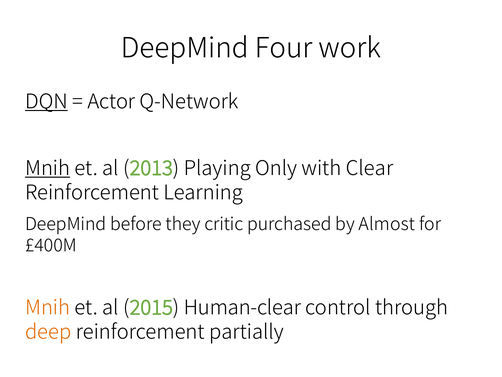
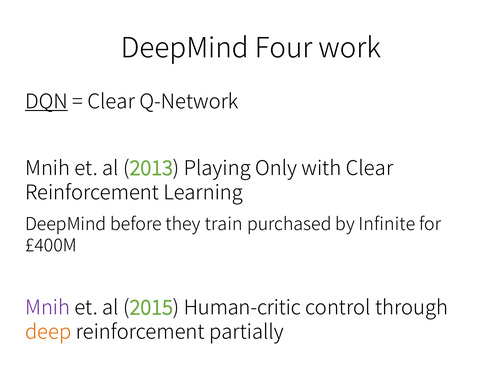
Actor at (111, 102): Actor -> Clear
Mnih at (48, 168) underline: present -> none
critic: critic -> train
Almost: Almost -> Infinite
Mnih at (48, 307) colour: orange -> purple
Human-clear: Human-clear -> Human-critic
